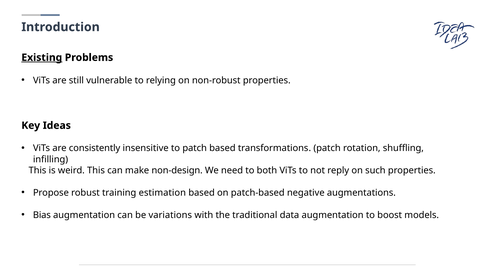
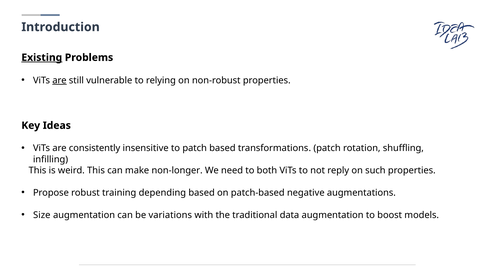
are at (59, 80) underline: none -> present
non-design: non-design -> non-longer
estimation: estimation -> depending
Bias: Bias -> Size
